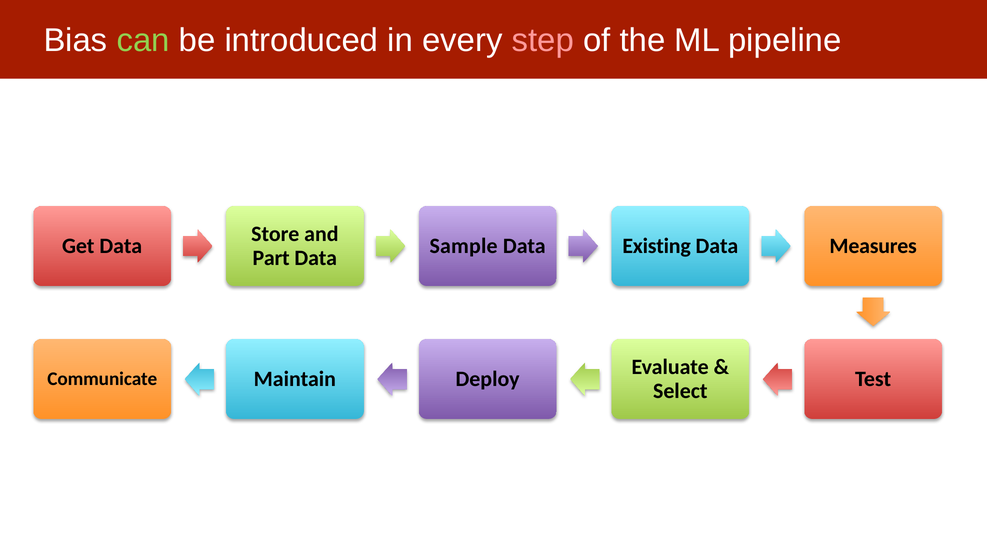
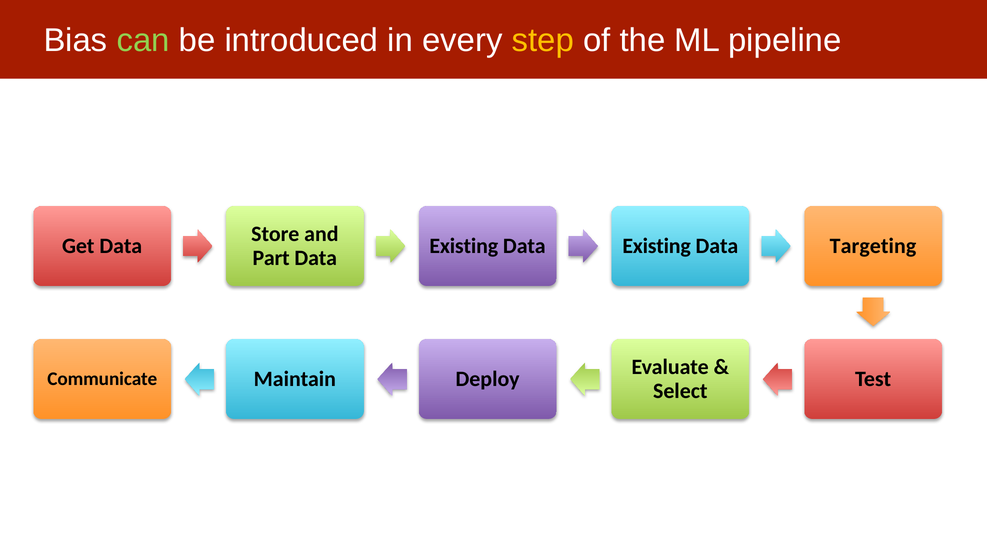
step colour: pink -> yellow
Sample at (464, 246): Sample -> Existing
Measures: Measures -> Targeting
